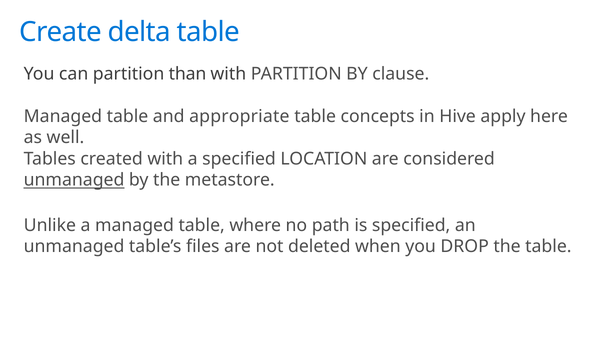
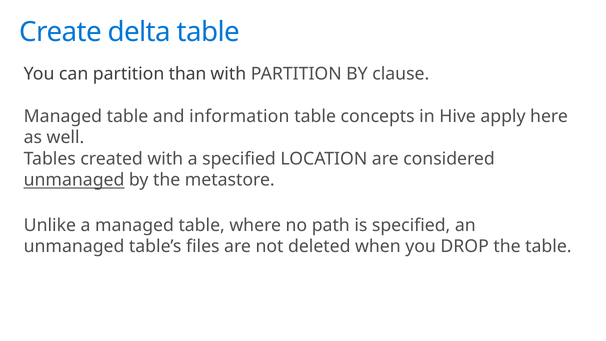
appropriate: appropriate -> information
